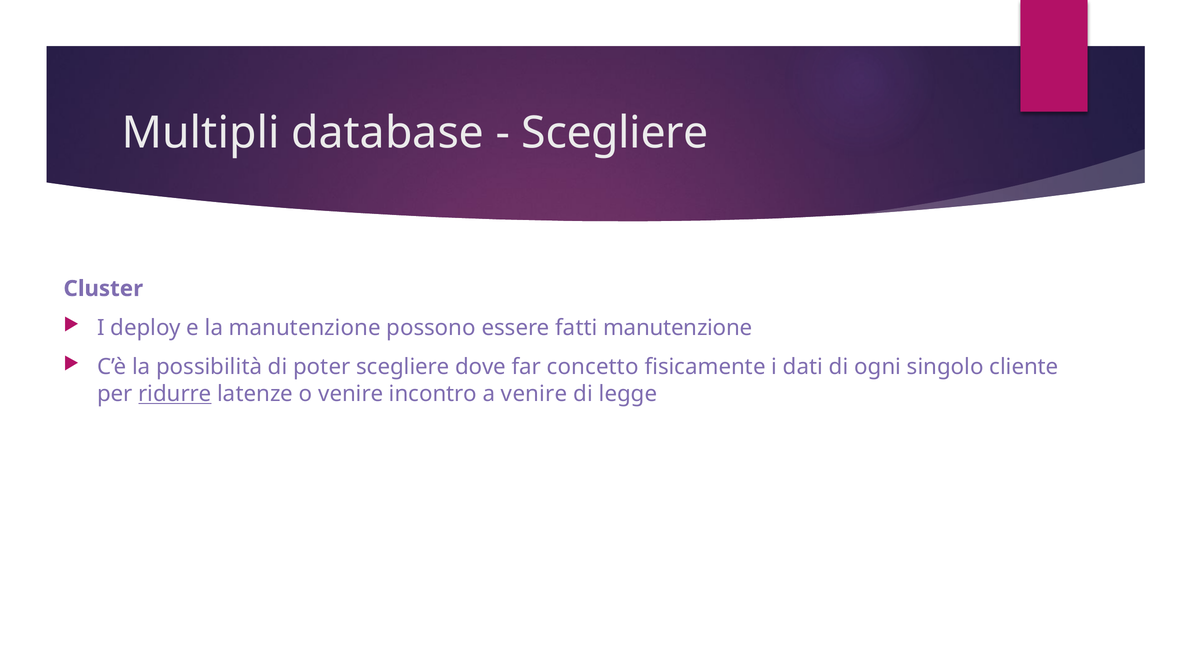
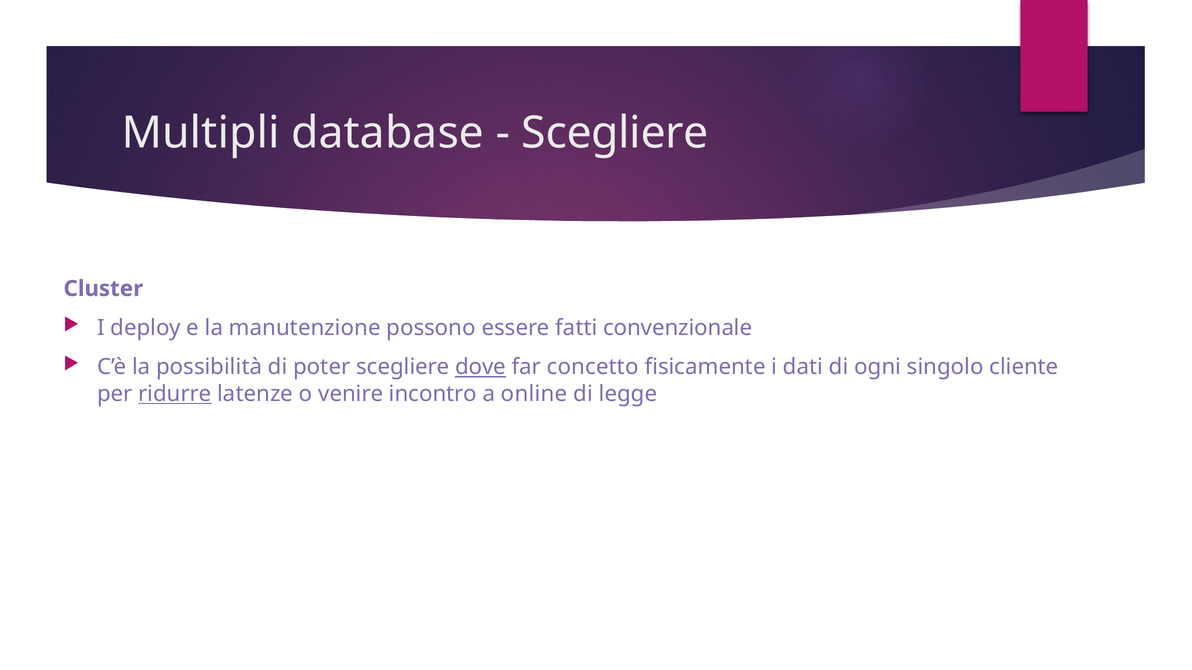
fatti manutenzione: manutenzione -> convenzionale
dove underline: none -> present
a venire: venire -> online
